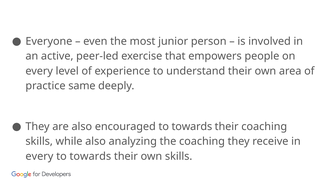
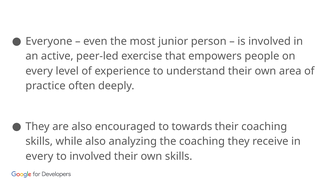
same: same -> often
towards at (90, 156): towards -> involved
